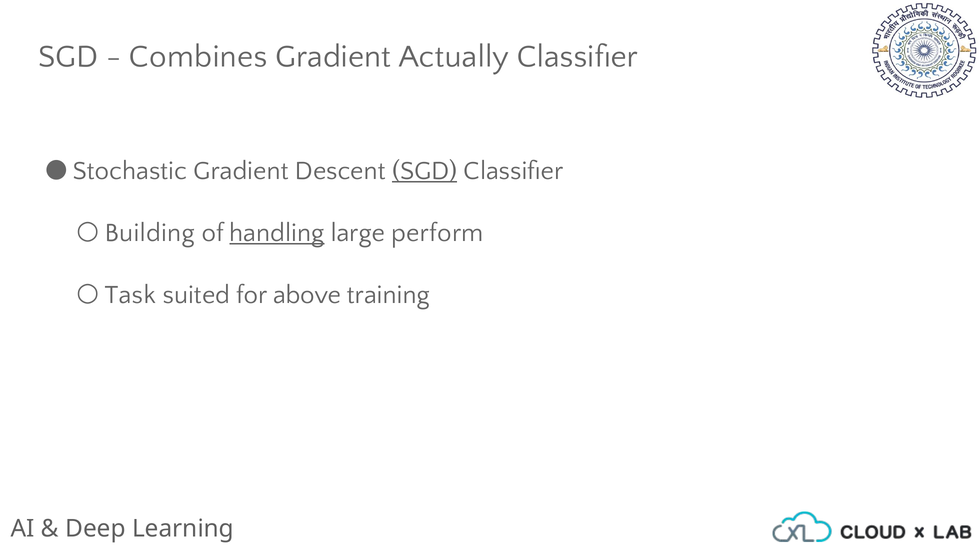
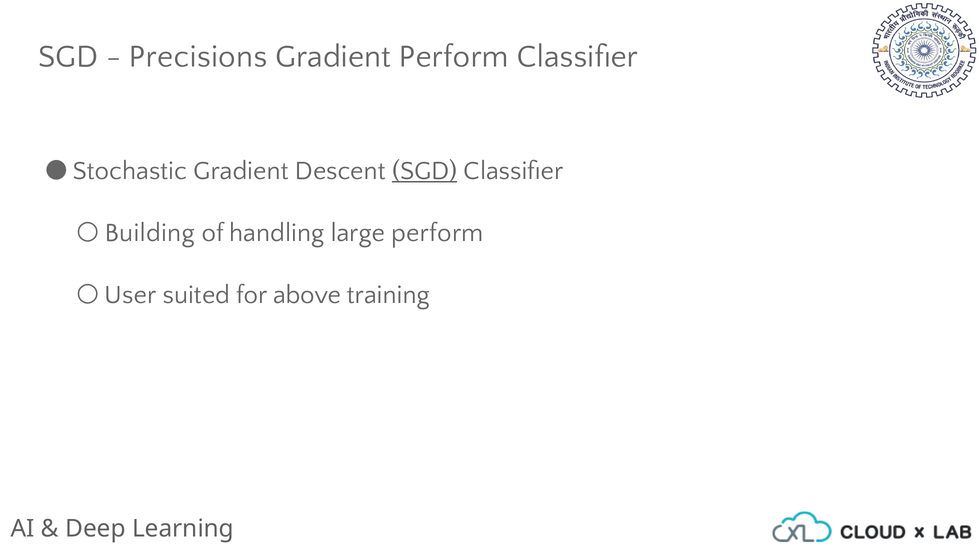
Combines: Combines -> Precisions
Gradient Actually: Actually -> Perform
handling underline: present -> none
Task: Task -> User
